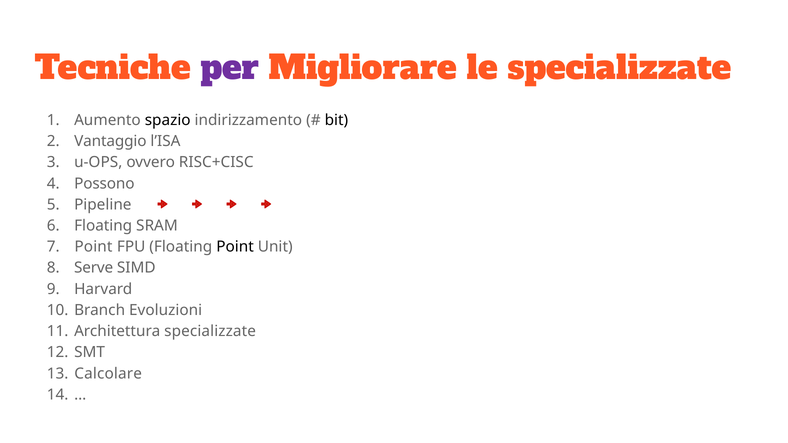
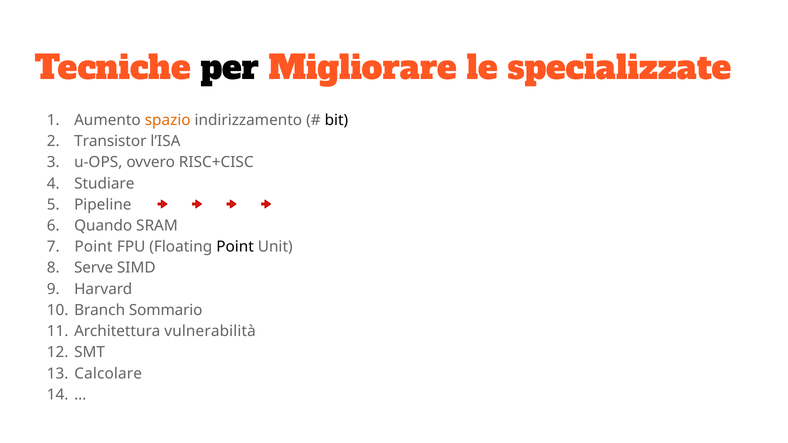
per colour: purple -> black
spazio colour: black -> orange
Vantaggio: Vantaggio -> Transistor
Possono: Possono -> Studiare
Floating at (103, 226): Floating -> Quando
Evoluzioni: Evoluzioni -> Sommario
Architettura specializzate: specializzate -> vulnerabilità
